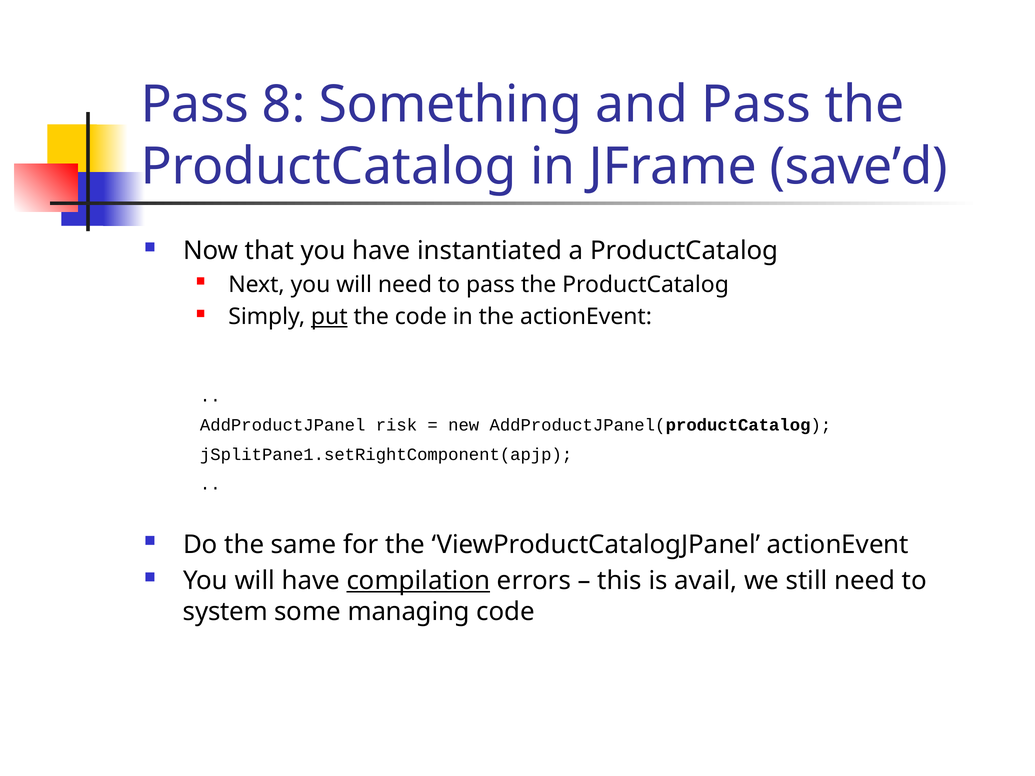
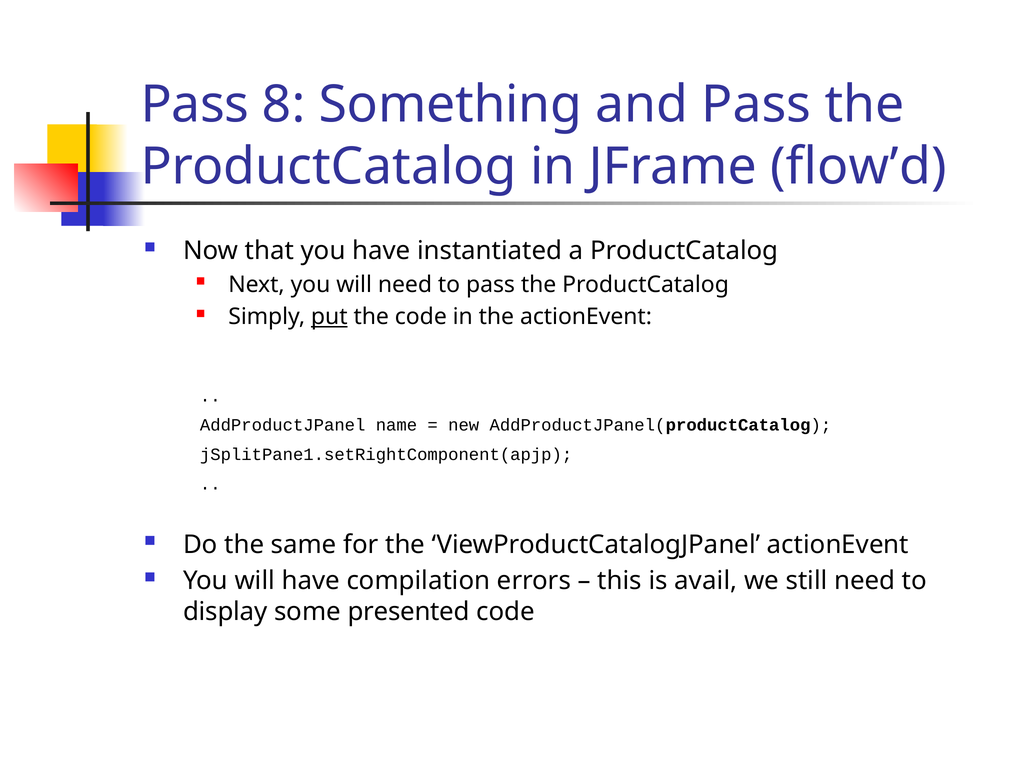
save’d: save’d -> flow’d
risk: risk -> name
compilation underline: present -> none
system: system -> display
managing: managing -> presented
